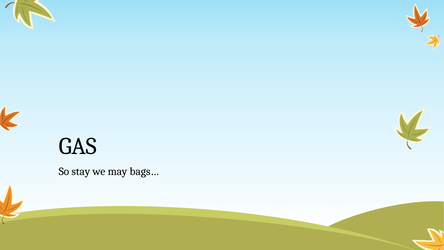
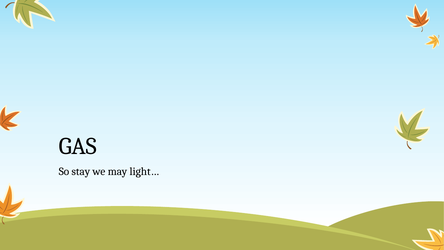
bags…: bags… -> light…
